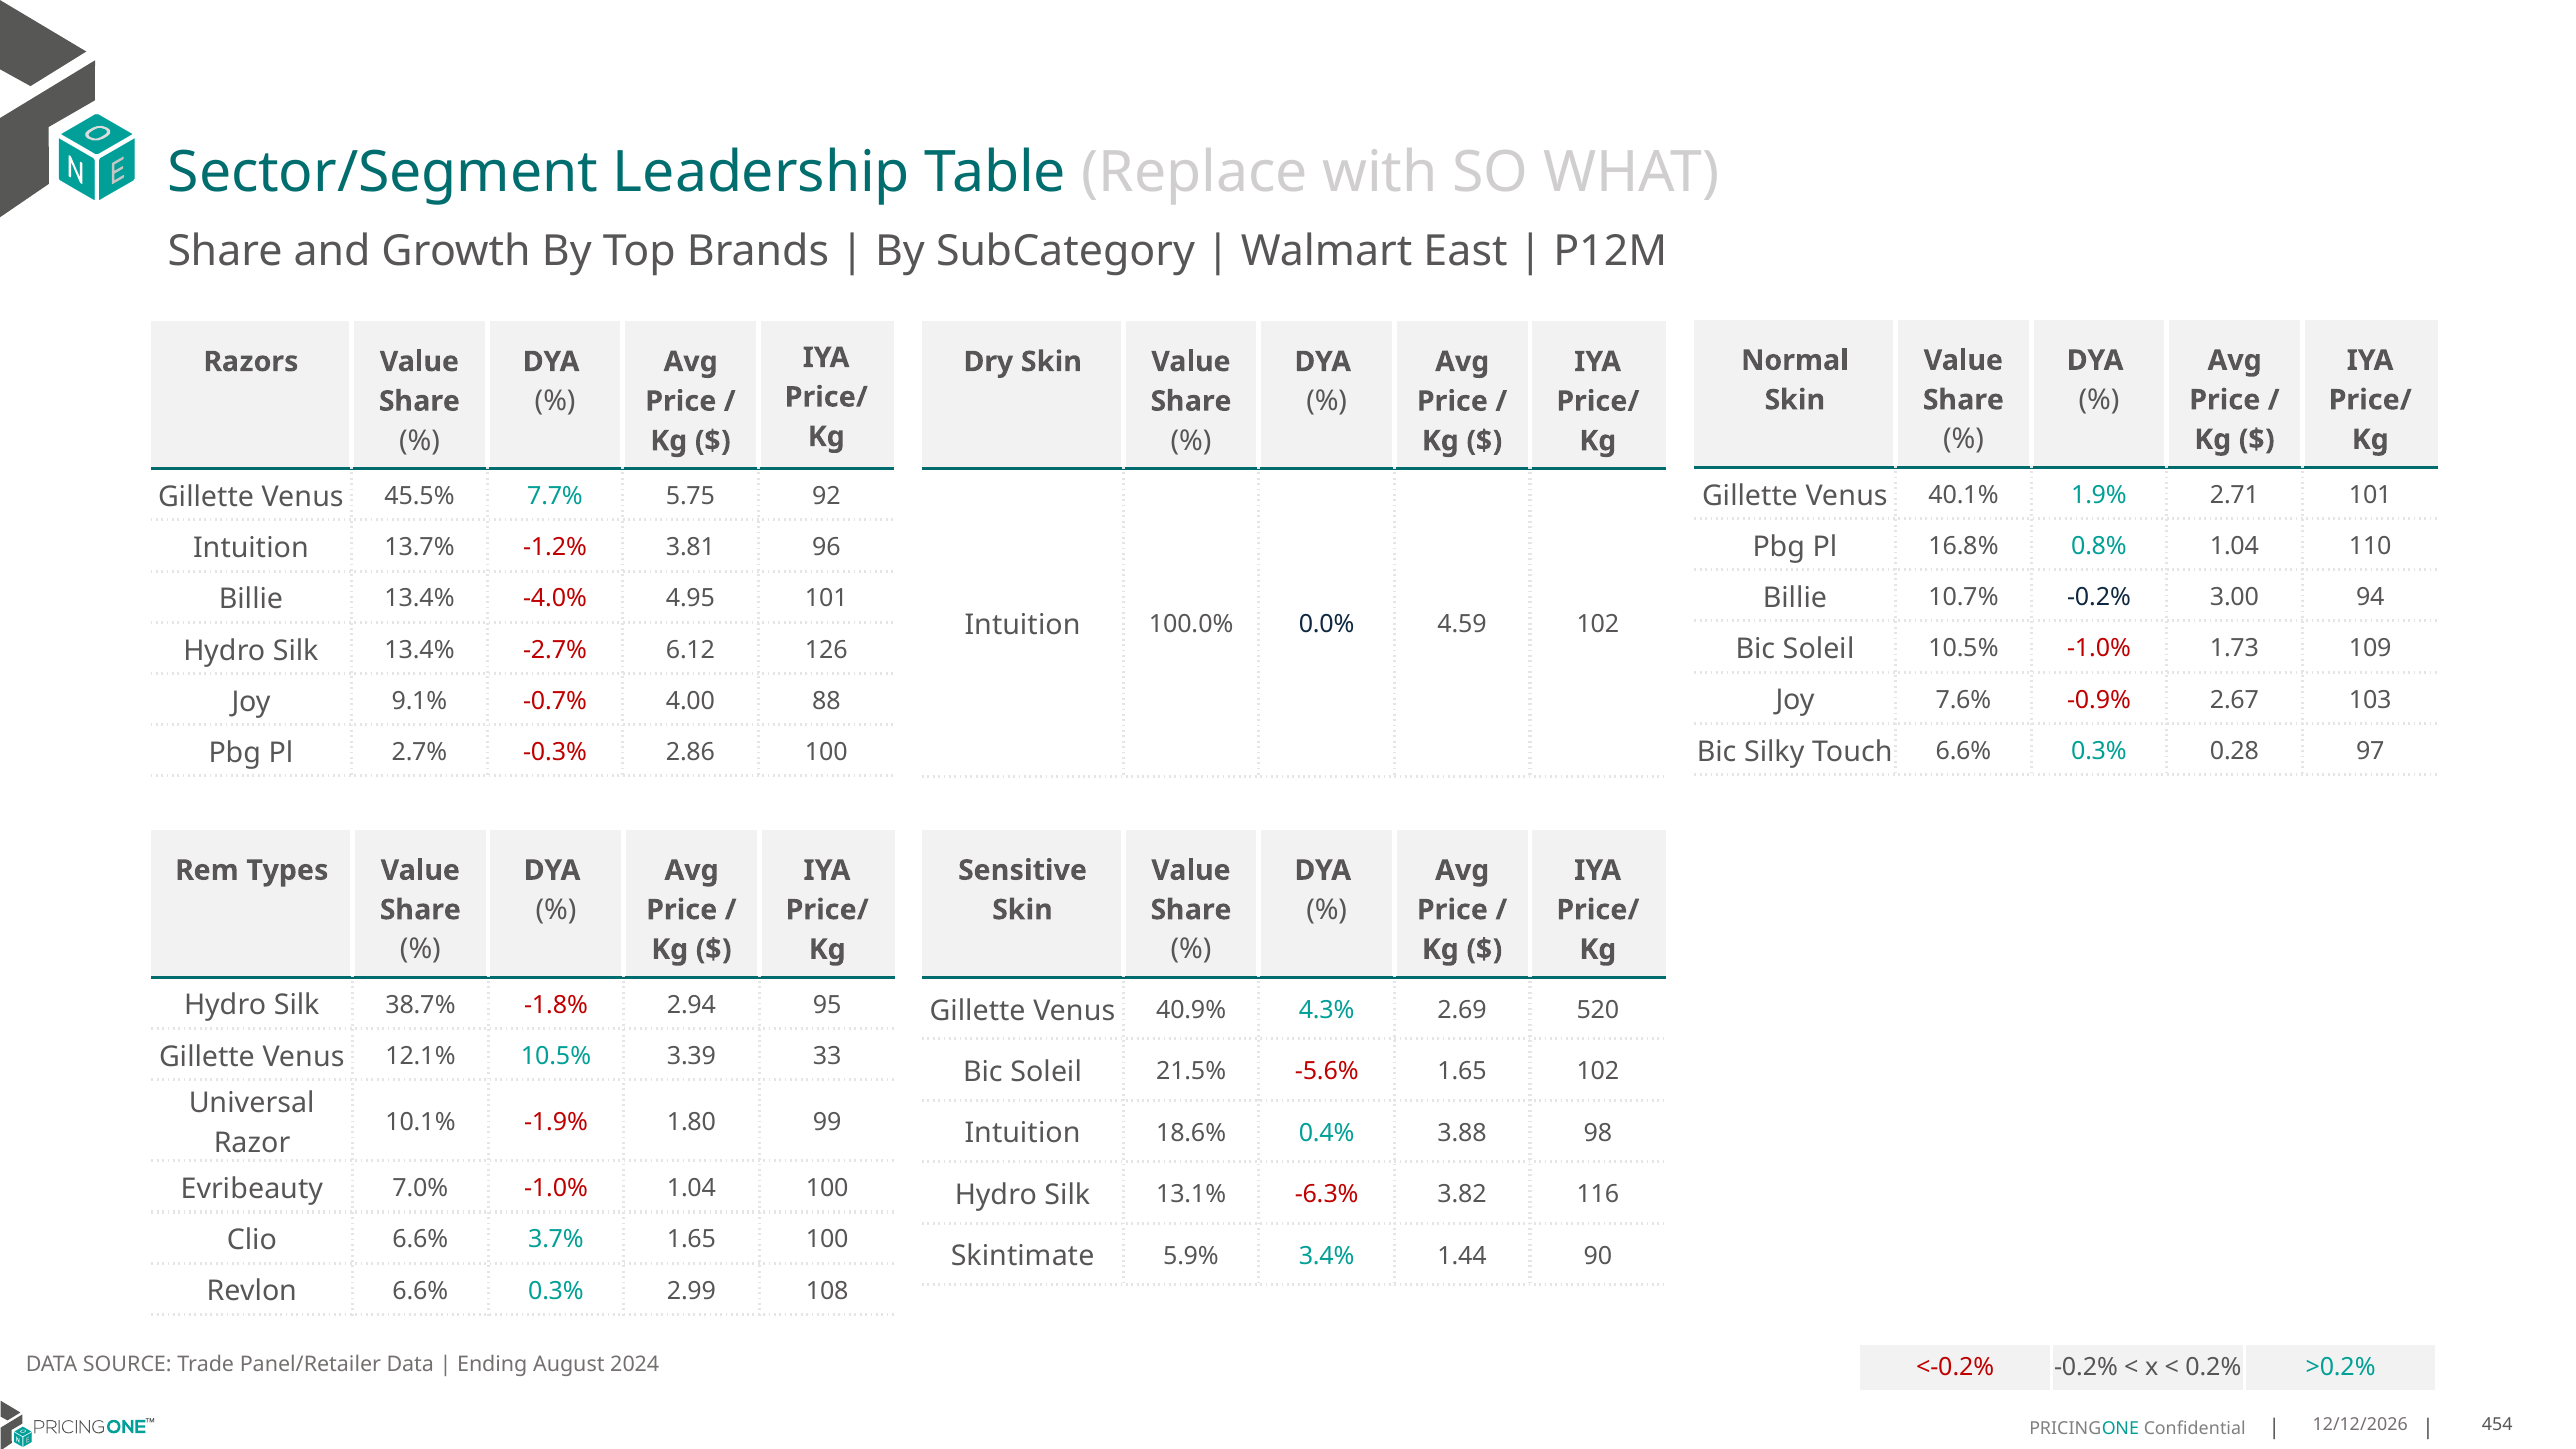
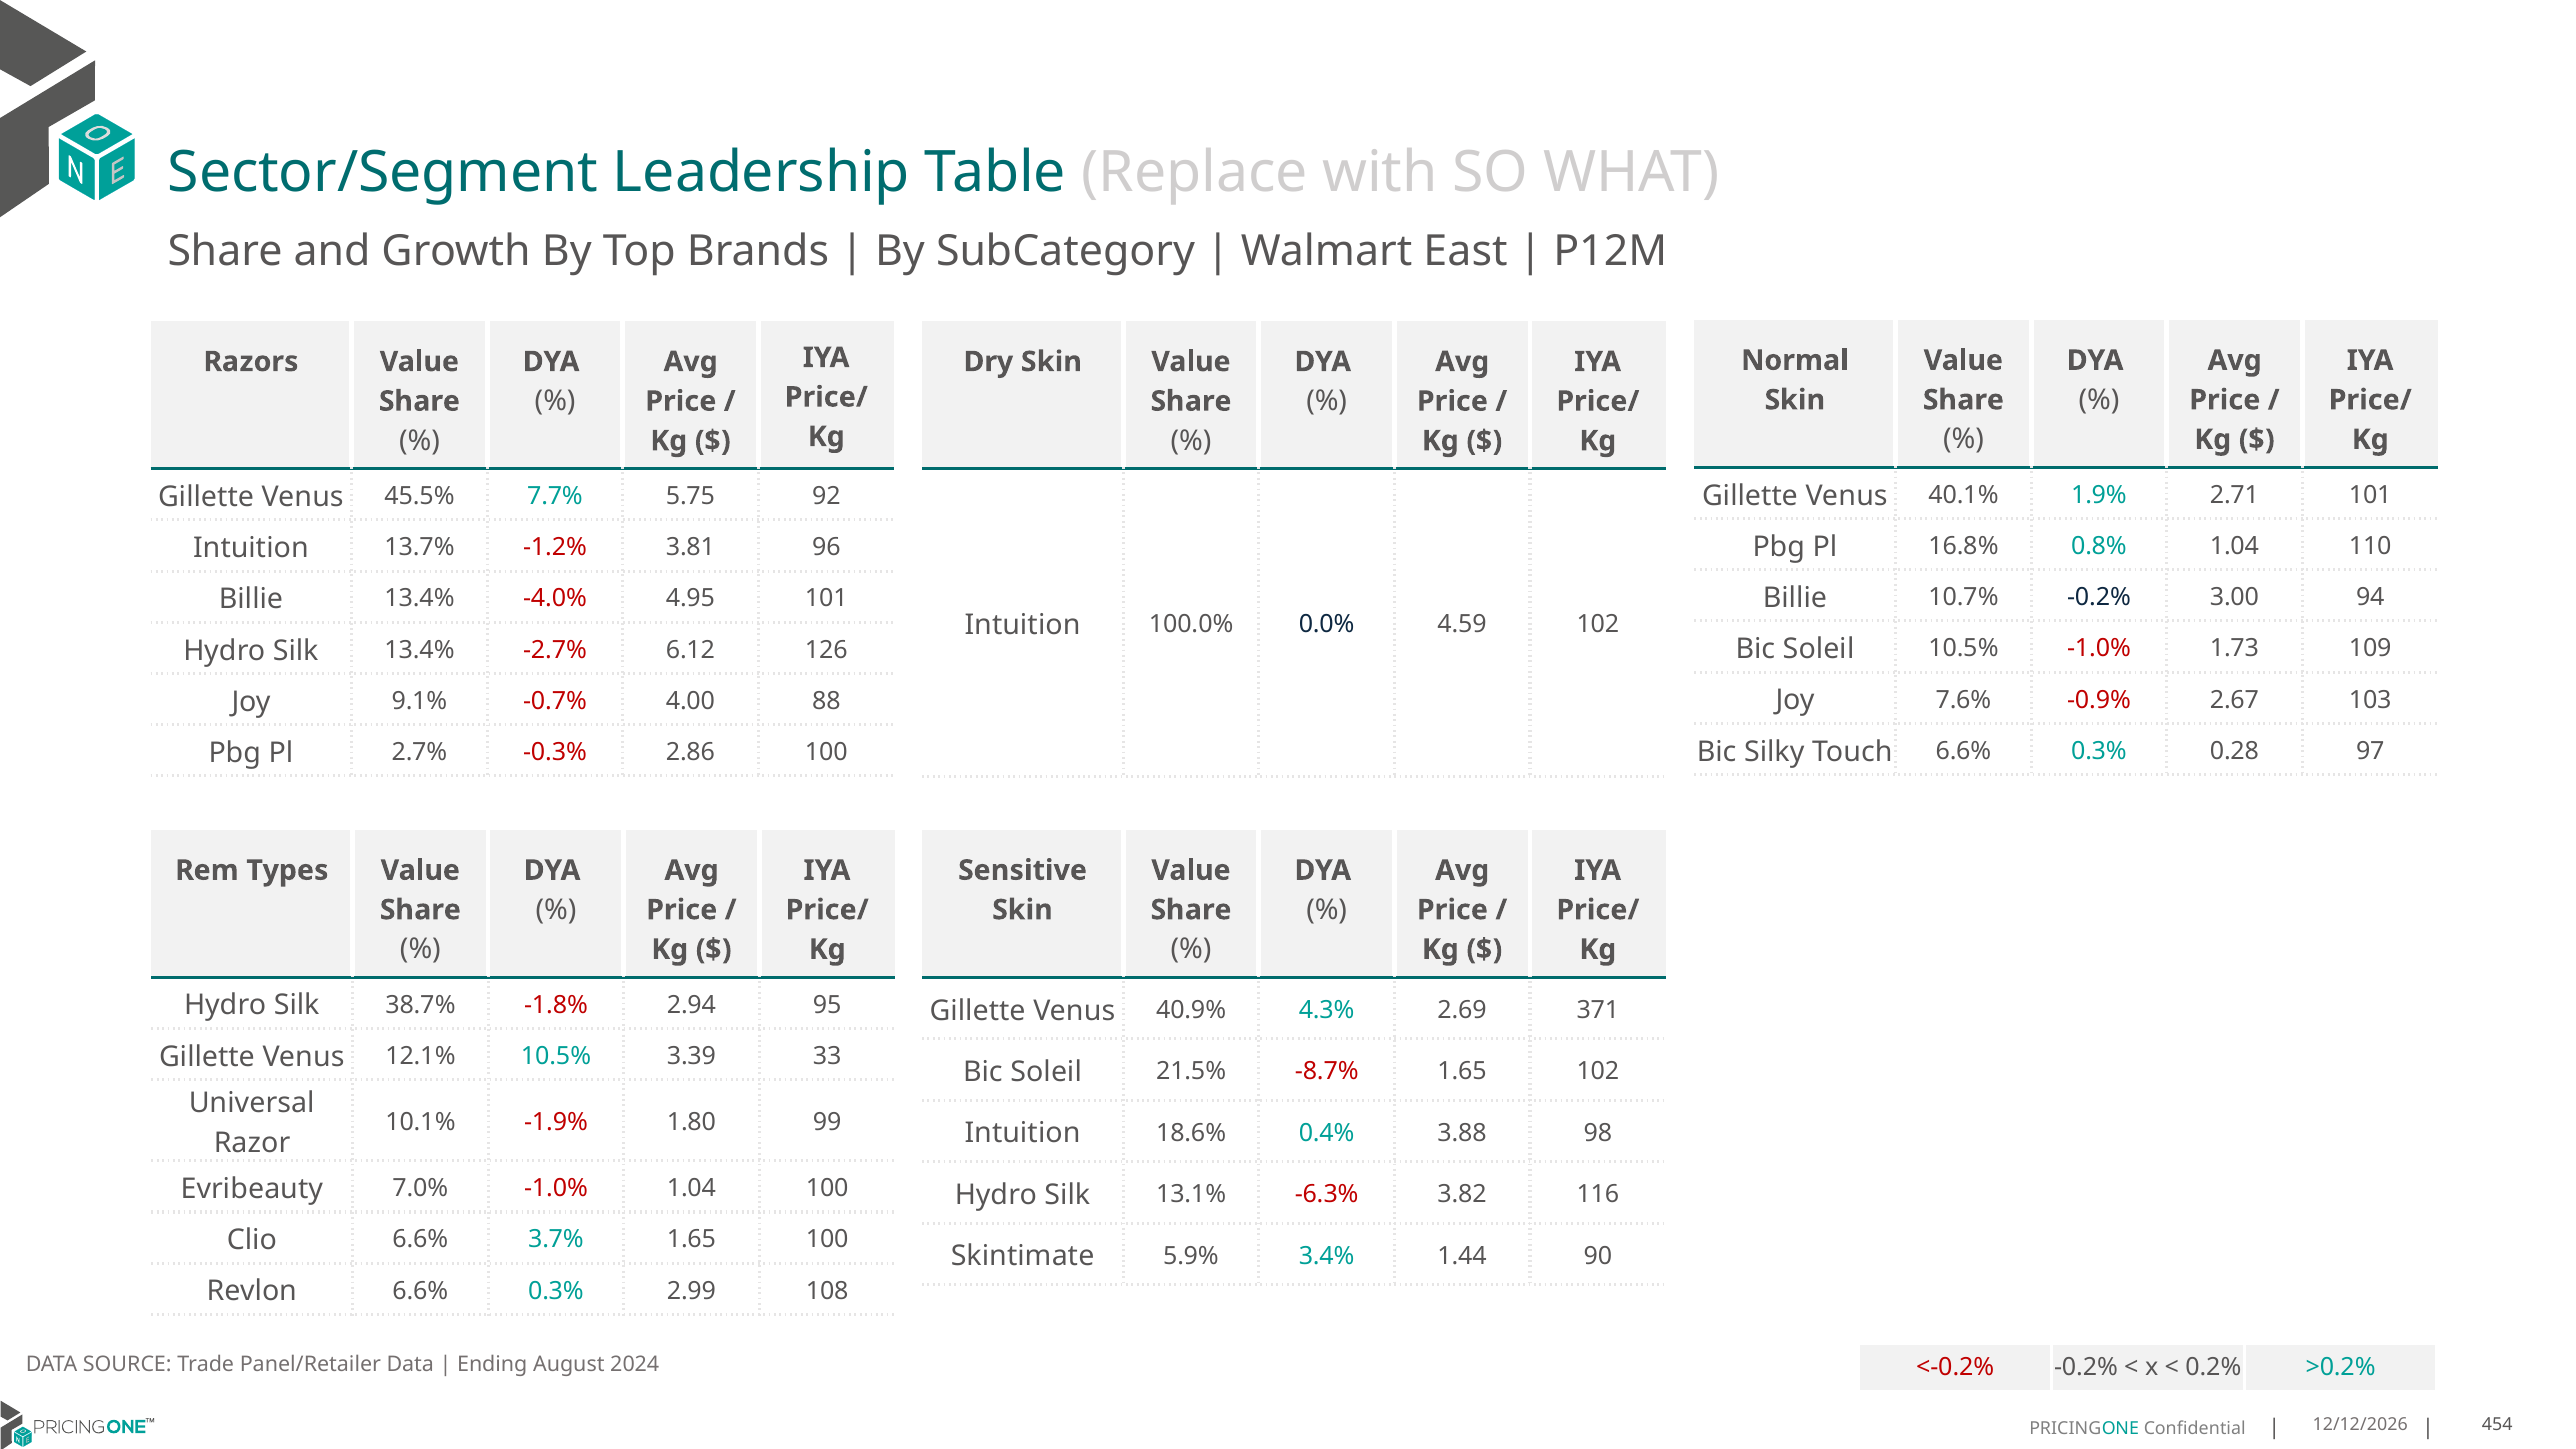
520: 520 -> 371
-5.6%: -5.6% -> -8.7%
